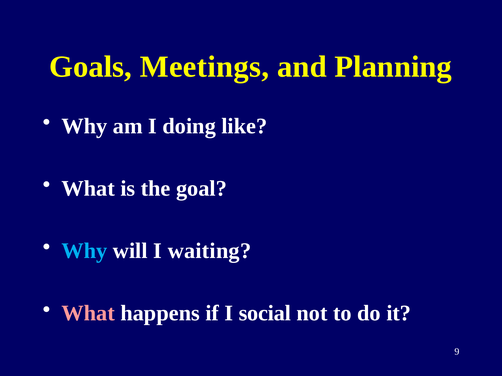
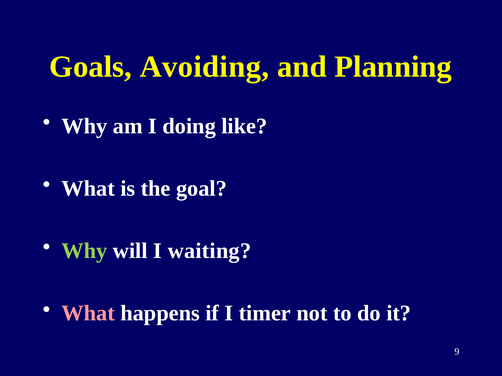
Meetings: Meetings -> Avoiding
Why at (84, 251) colour: light blue -> light green
social: social -> timer
